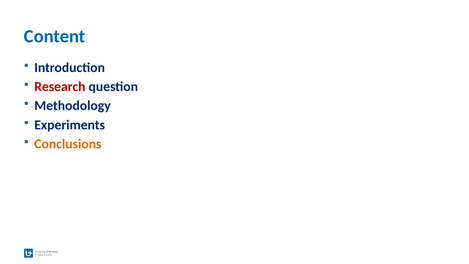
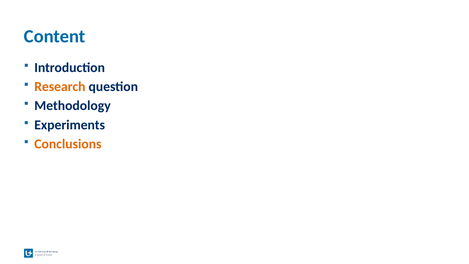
Research colour: red -> orange
